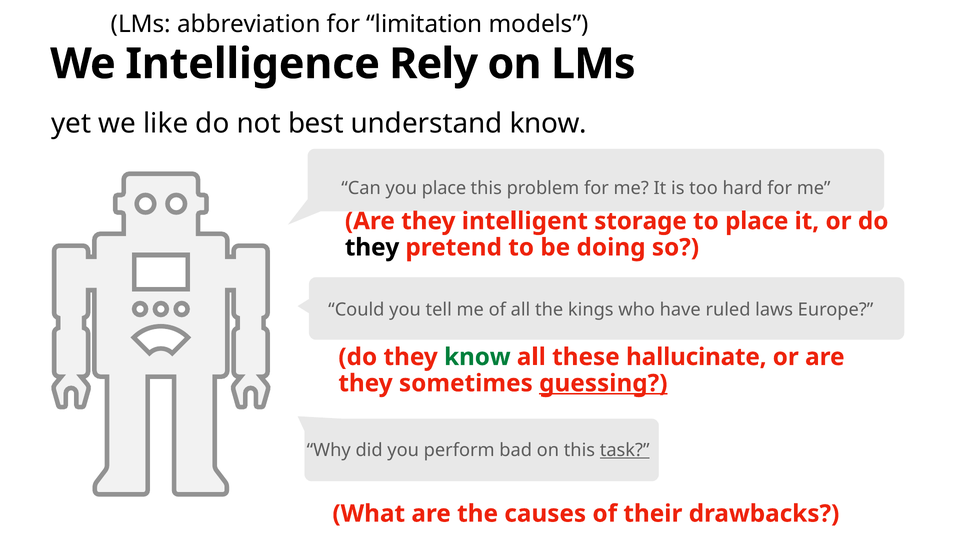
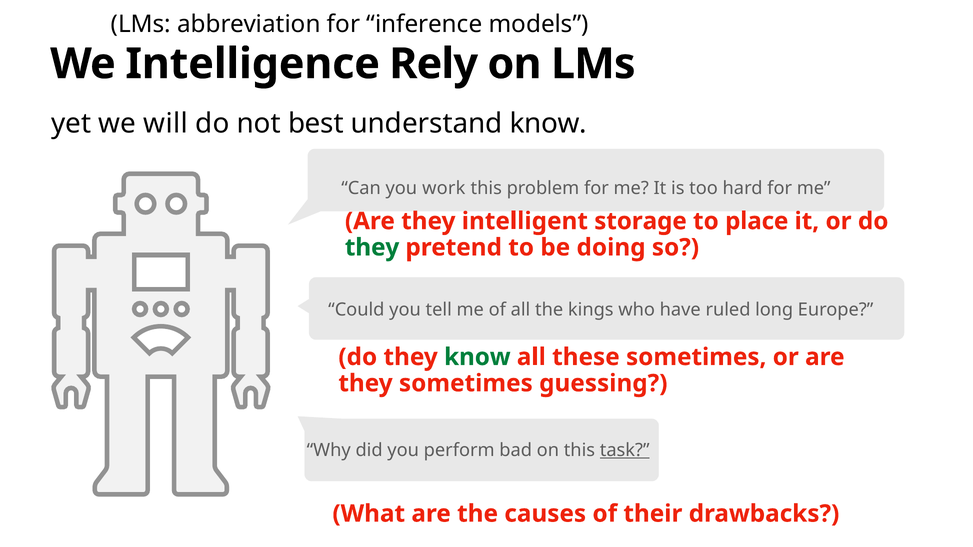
limitation: limitation -> inference
like: like -> will
you place: place -> work
they at (372, 248) colour: black -> green
laws: laws -> long
these hallucinate: hallucinate -> sometimes
guessing underline: present -> none
